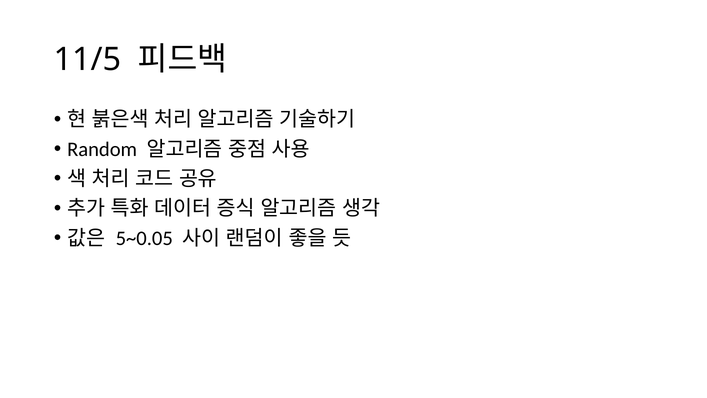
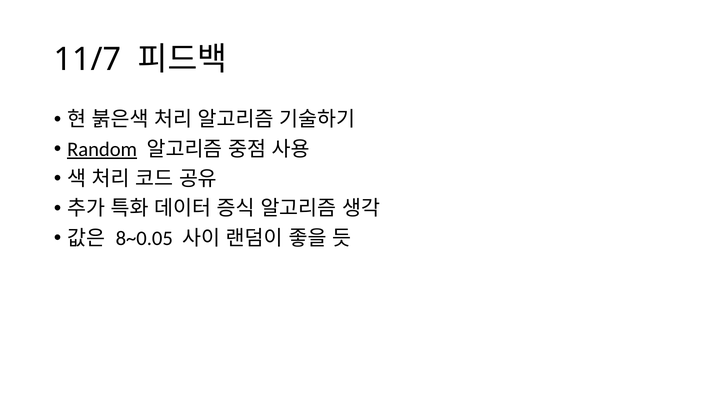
11/5: 11/5 -> 11/7
Random underline: none -> present
5~0.05: 5~0.05 -> 8~0.05
